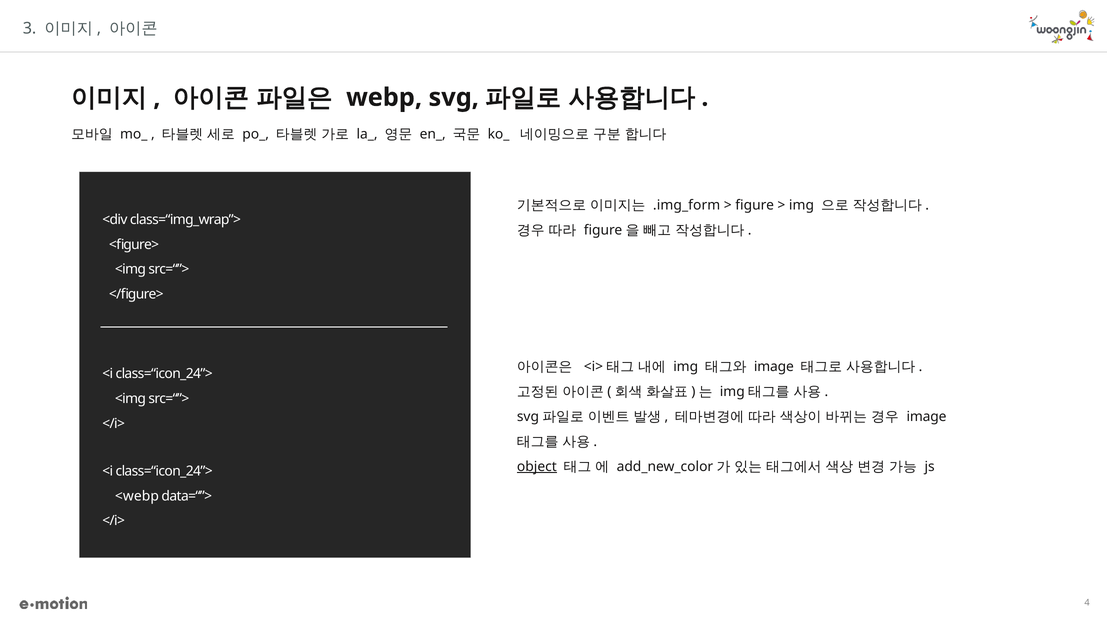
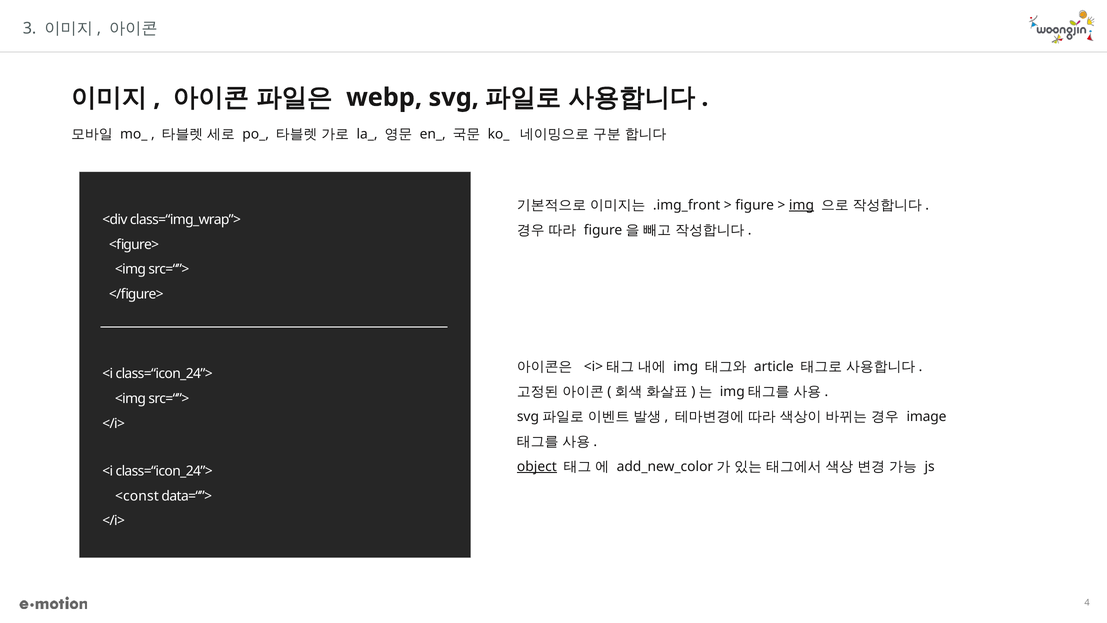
.img_form: .img_form -> .img_front
img at (802, 205) underline: none -> present
image at (774, 367): image -> article
<webp: <webp -> <const
